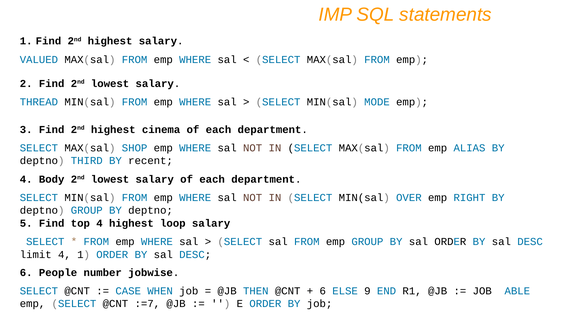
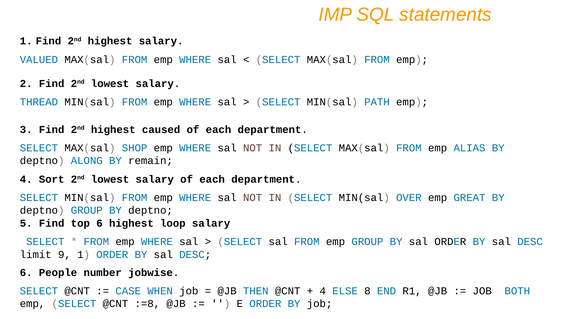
MODE: MODE -> PATH
cinema: cinema -> caused
THIRD: THIRD -> ALONG
recent: recent -> remain
Body: Body -> Sort
RIGHT: RIGHT -> GREAT
top 4: 4 -> 6
limit 4: 4 -> 9
6 at (323, 291): 6 -> 4
9: 9 -> 8
ABLE: ABLE -> BOTH
:=7: :=7 -> :=8
